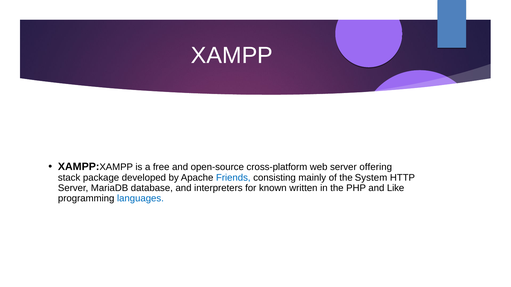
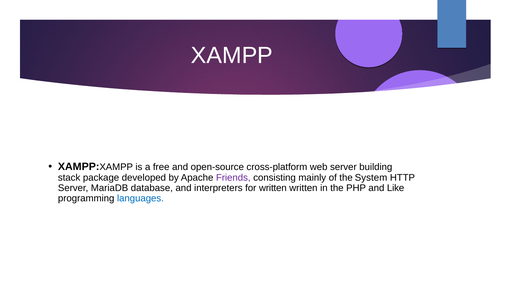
offering: offering -> building
Friends colour: blue -> purple
for known: known -> written
